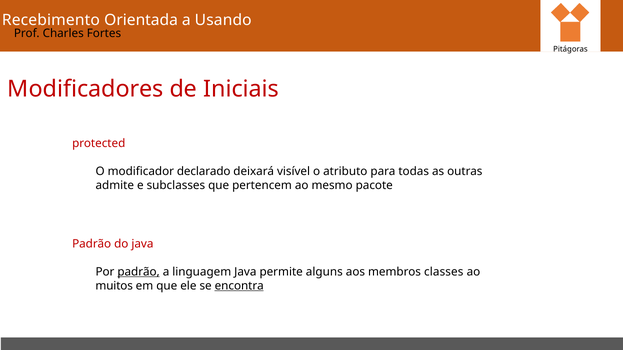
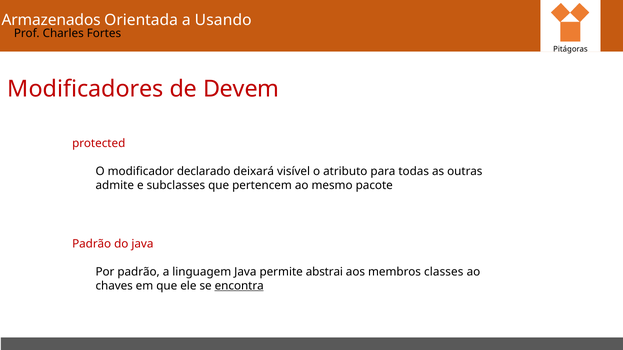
Recebimento: Recebimento -> Armazenados
Iniciais: Iniciais -> Devem
padrão at (139, 272) underline: present -> none
alguns: alguns -> abstrai
muitos: muitos -> chaves
